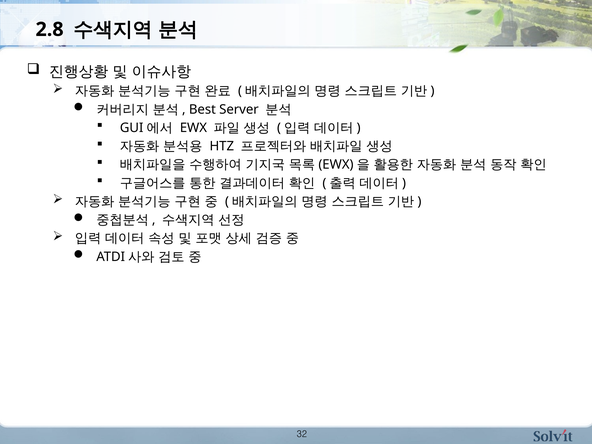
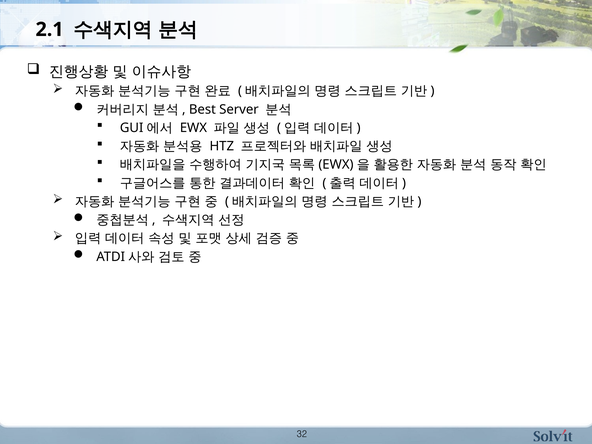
2.8: 2.8 -> 2.1
